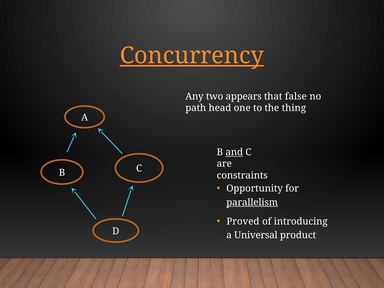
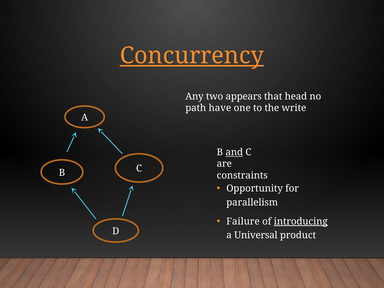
false: false -> head
head: head -> have
thing: thing -> write
parallelism underline: present -> none
Proved: Proved -> Failure
introducing underline: none -> present
